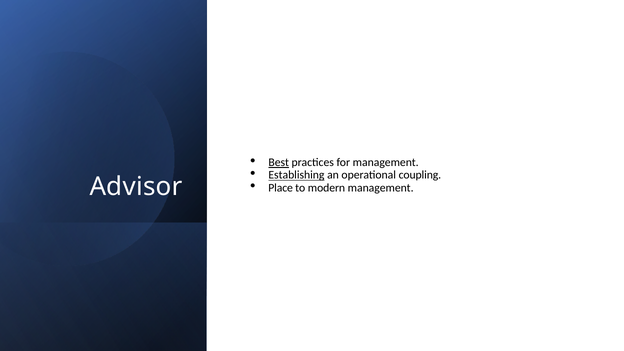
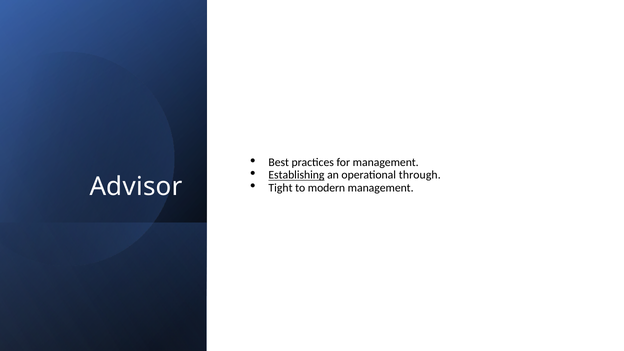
Best underline: present -> none
coupling: coupling -> through
Place: Place -> Tight
